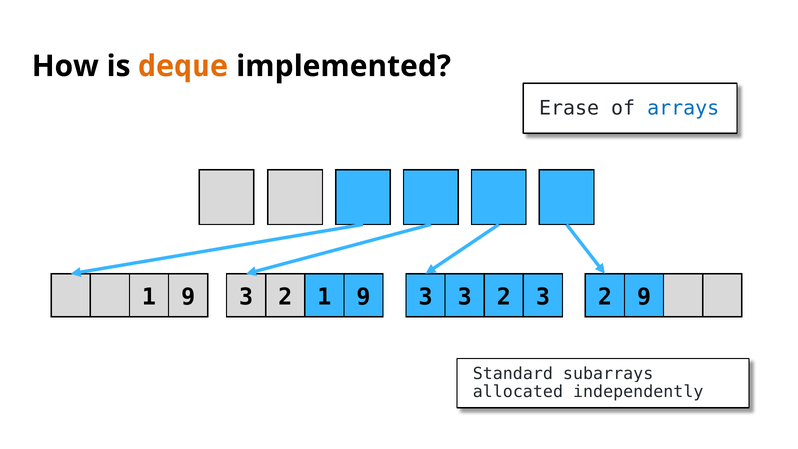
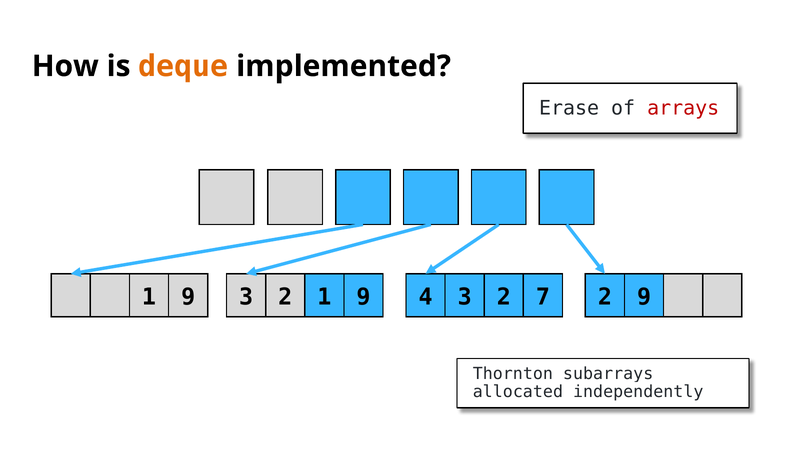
arrays colour: blue -> red
9 3: 3 -> 4
2 3: 3 -> 7
Standard: Standard -> Thornton
